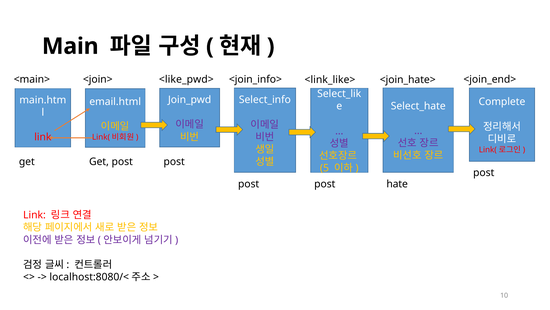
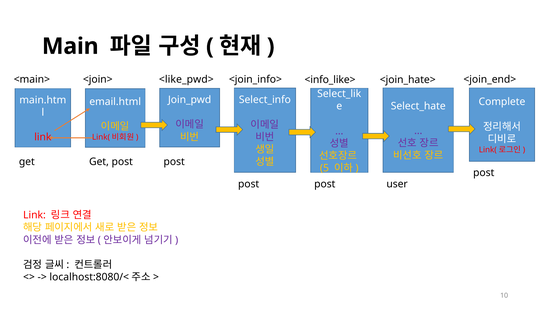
<link_like>: <link_like> -> <info_like>
hate: hate -> user
